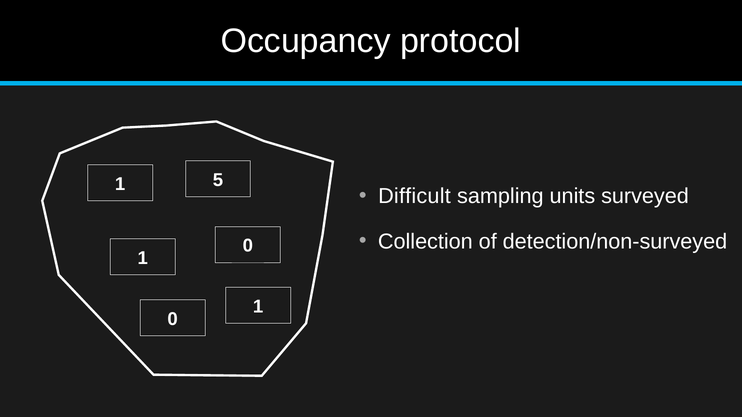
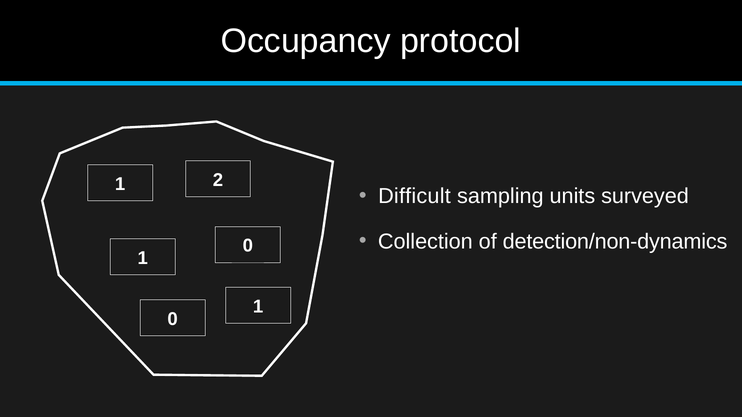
5: 5 -> 2
detection/non-surveyed: detection/non-surveyed -> detection/non-dynamics
